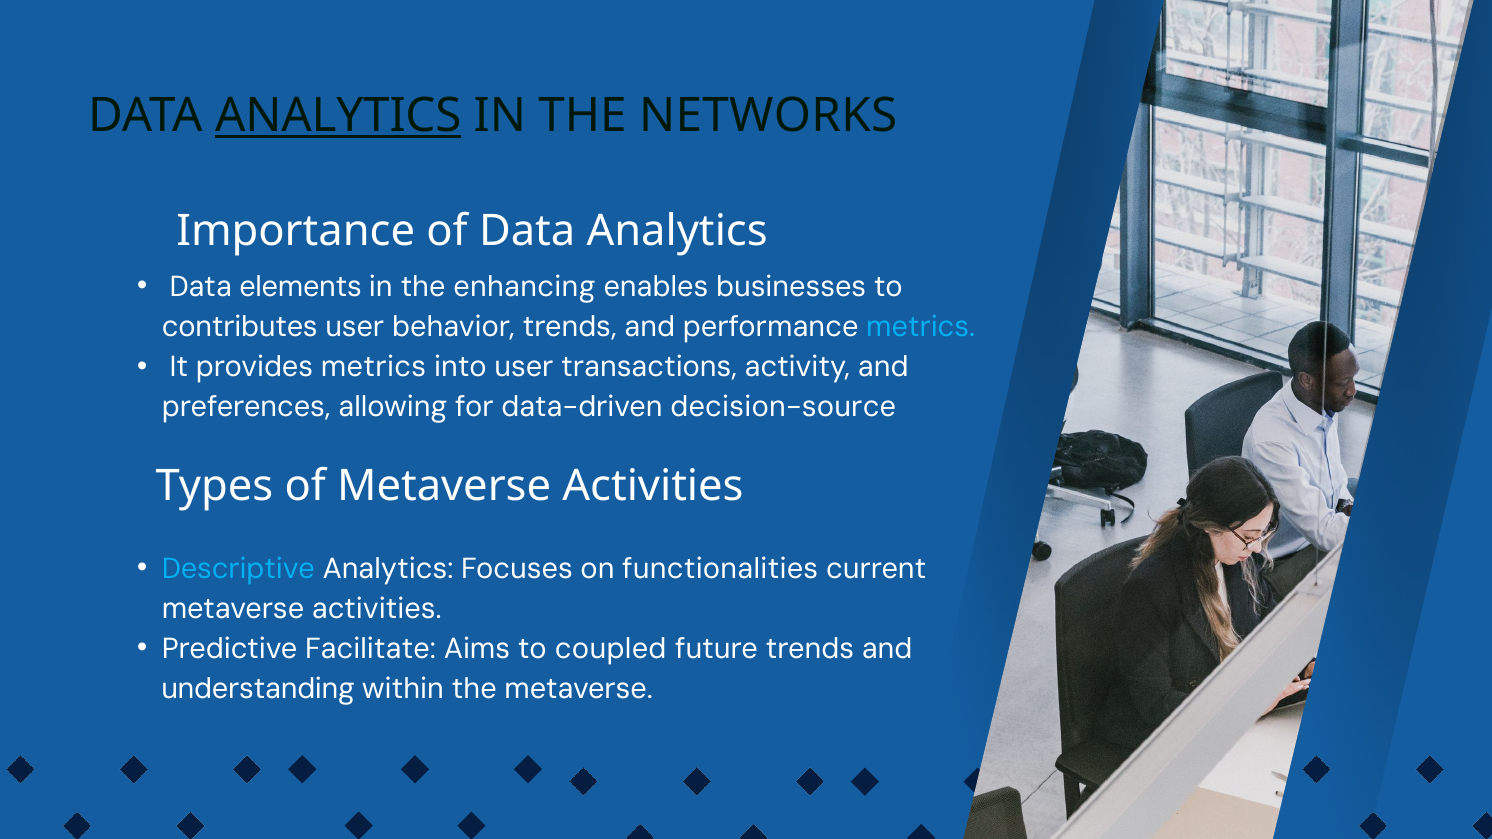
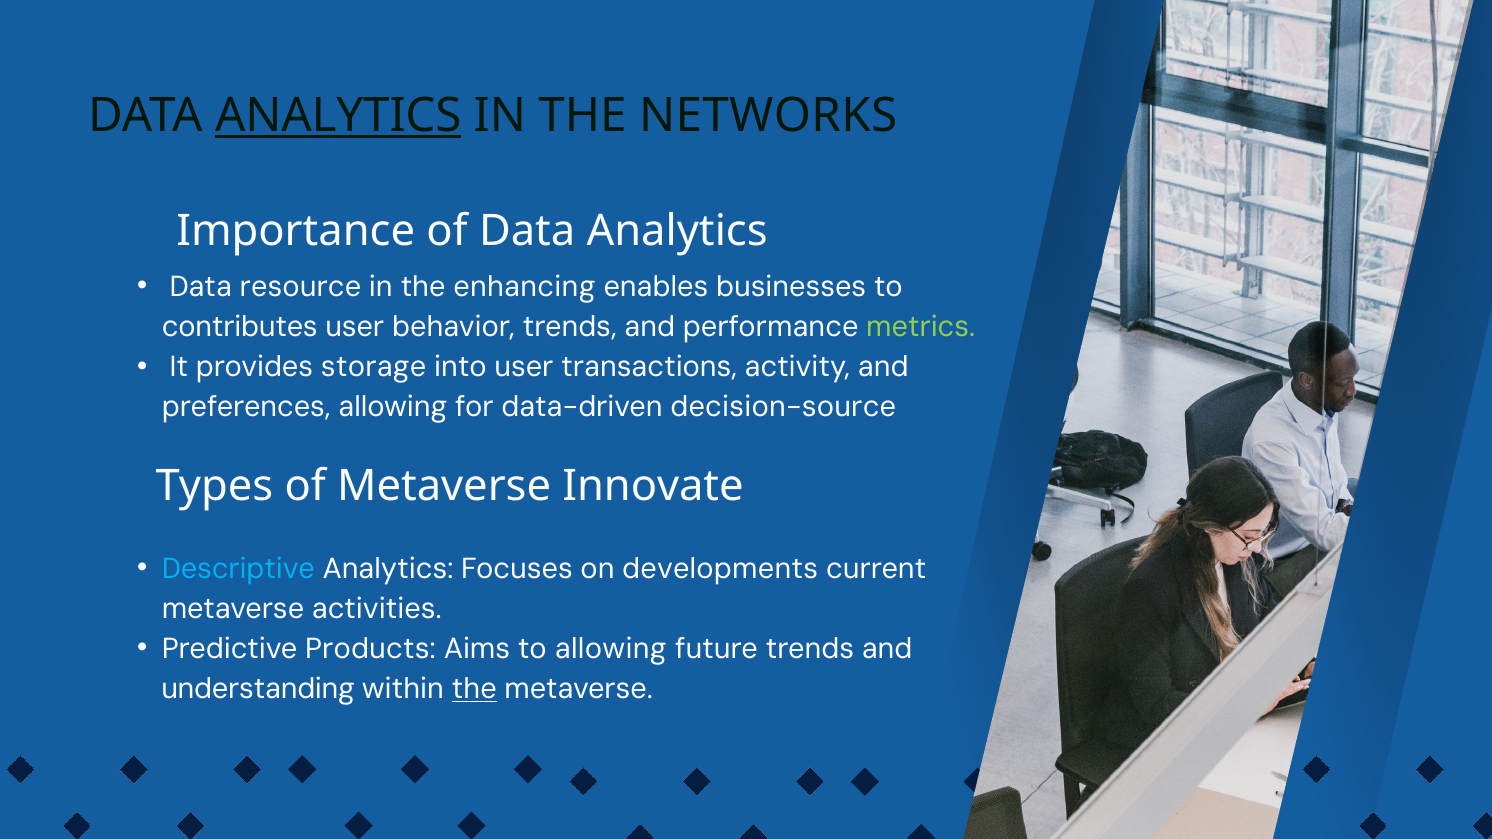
elements: elements -> resource
metrics at (921, 327) colour: light blue -> light green
provides metrics: metrics -> storage
of Metaverse Activities: Activities -> Innovate
functionalities: functionalities -> developments
Facilitate: Facilitate -> Products
to coupled: coupled -> allowing
the at (474, 689) underline: none -> present
